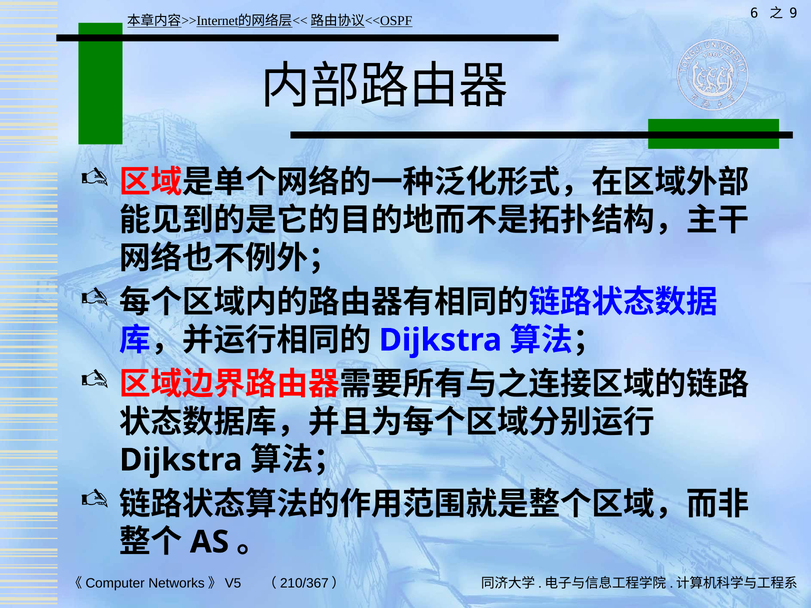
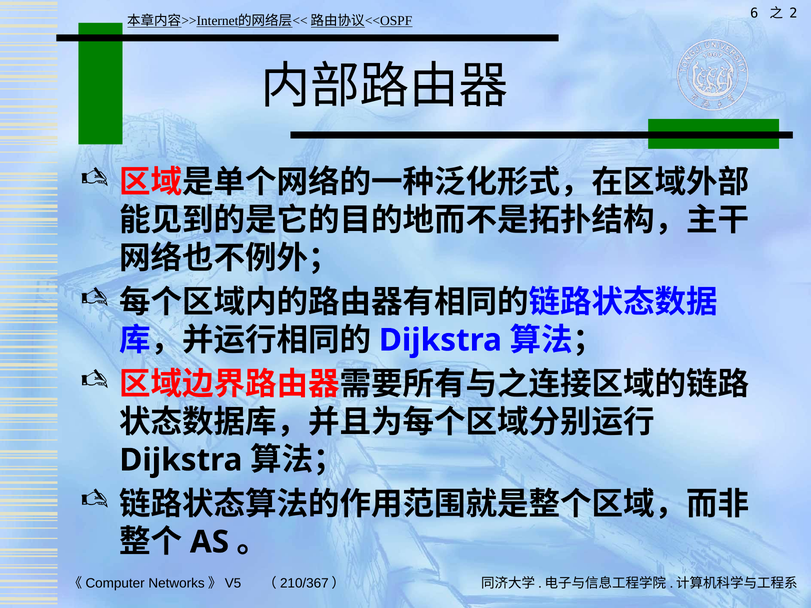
9: 9 -> 2
